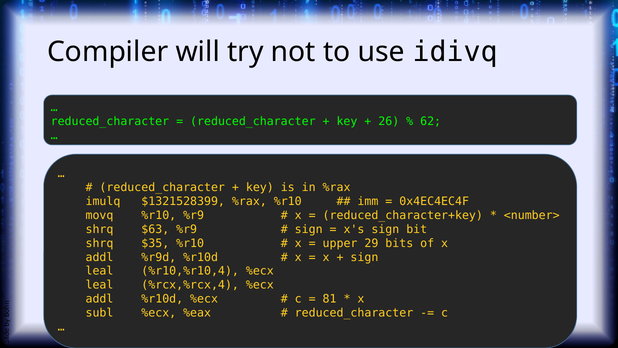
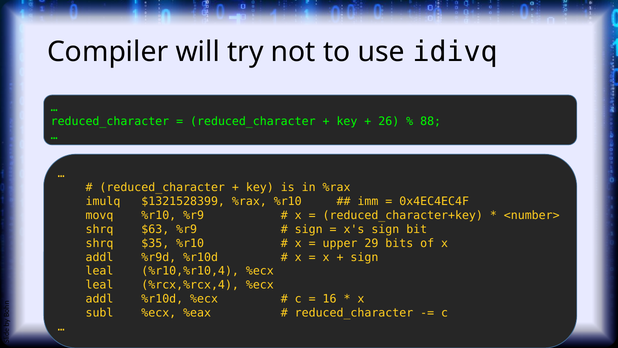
62: 62 -> 88
81: 81 -> 16
